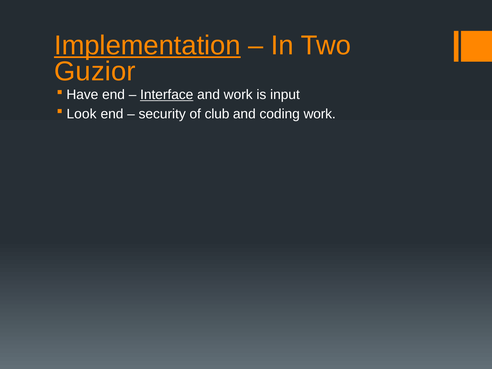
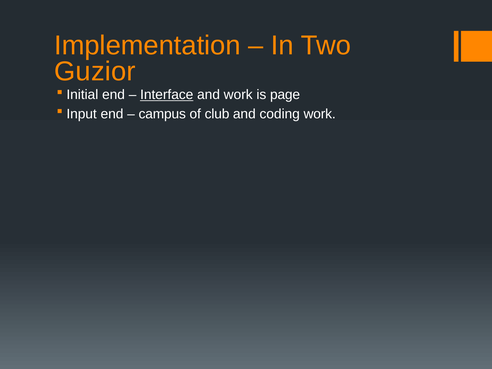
Implementation underline: present -> none
Have: Have -> Initial
input: input -> page
Look: Look -> Input
security: security -> campus
